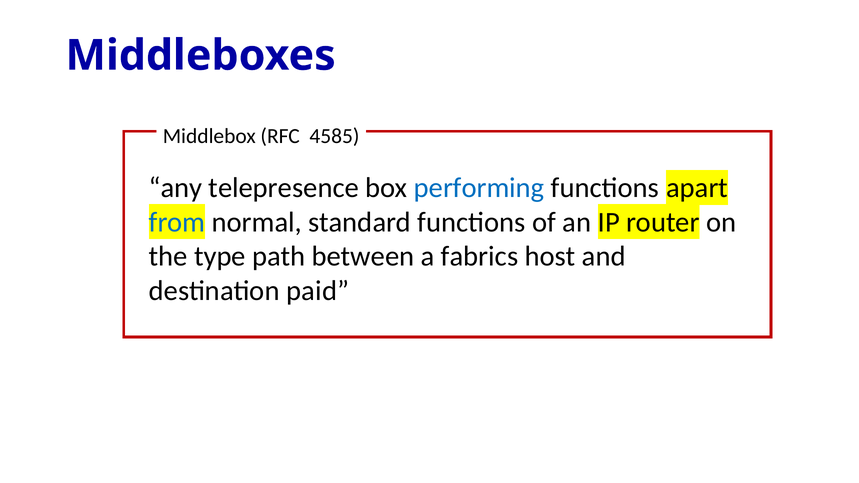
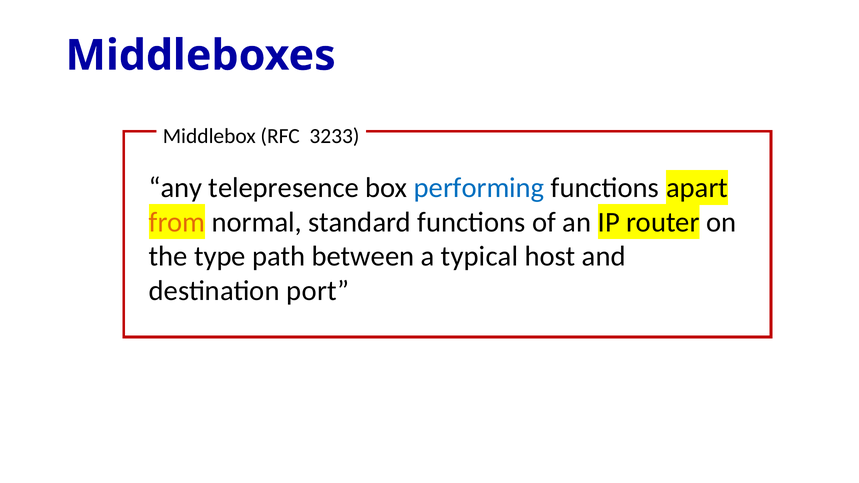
4585: 4585 -> 3233
from colour: blue -> orange
fabrics: fabrics -> typical
paid: paid -> port
